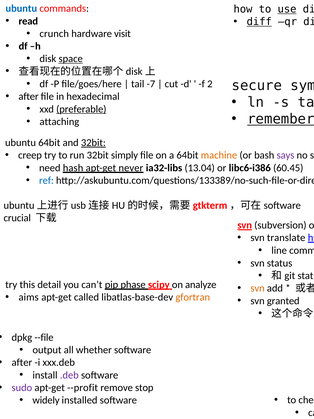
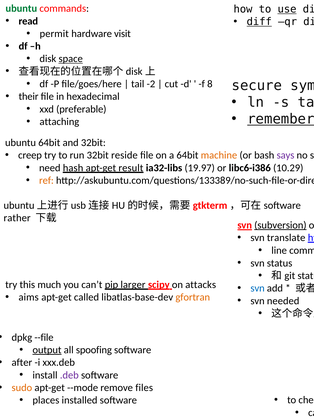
ubuntu at (21, 8) colour: blue -> green
crunch: crunch -> permit
-7: -7 -> -2
2: 2 -> 8
after at (29, 96): after -> their
preferable underline: present -> none
32bit at (93, 143) underline: present -> none
simply: simply -> reside
never: never -> result
13.04: 13.04 -> 19.97
60.45: 60.45 -> 10.29
ref colour: blue -> orange
crucial: crucial -> rather
subversion underline: none -> present
detail: detail -> much
phase: phase -> larger
analyze: analyze -> attacks
svn at (258, 288) colour: orange -> blue
granted: granted -> needed
output underline: none -> present
whether: whether -> spoofing
sudo colour: purple -> orange
--profit: --profit -> --mode
stop: stop -> files
widely: widely -> places
